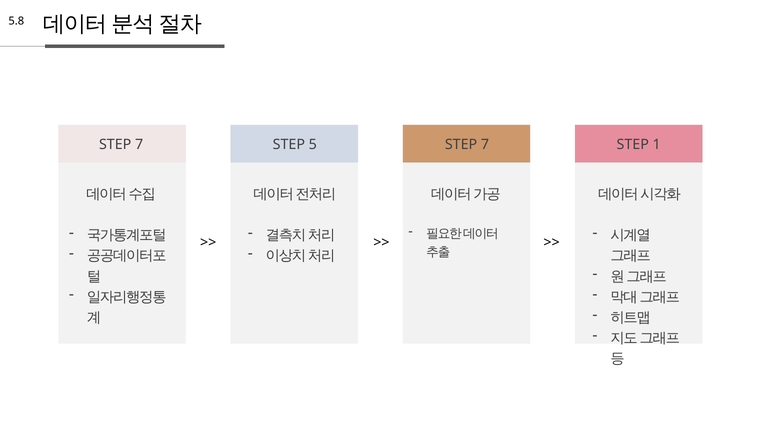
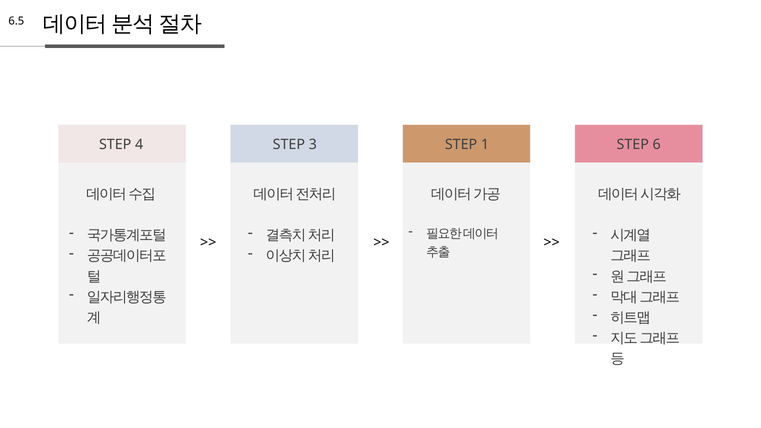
5.8: 5.8 -> 6.5
7 at (139, 144): 7 -> 4
5: 5 -> 3
7 at (485, 144): 7 -> 1
1: 1 -> 6
